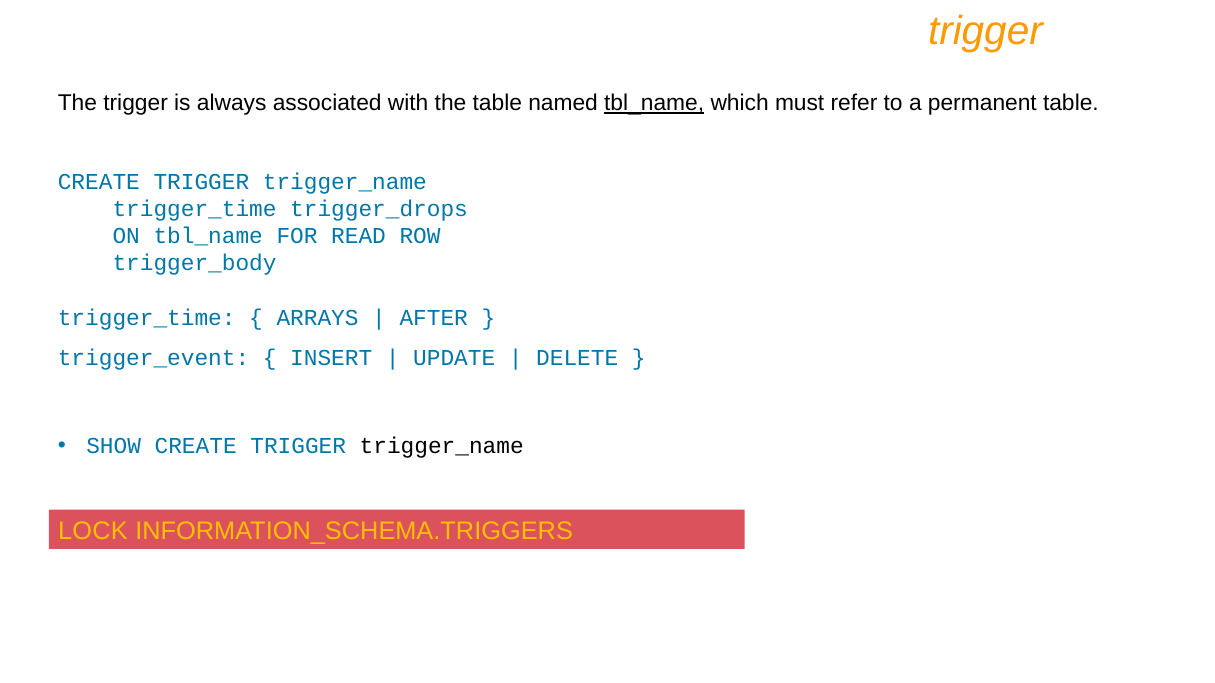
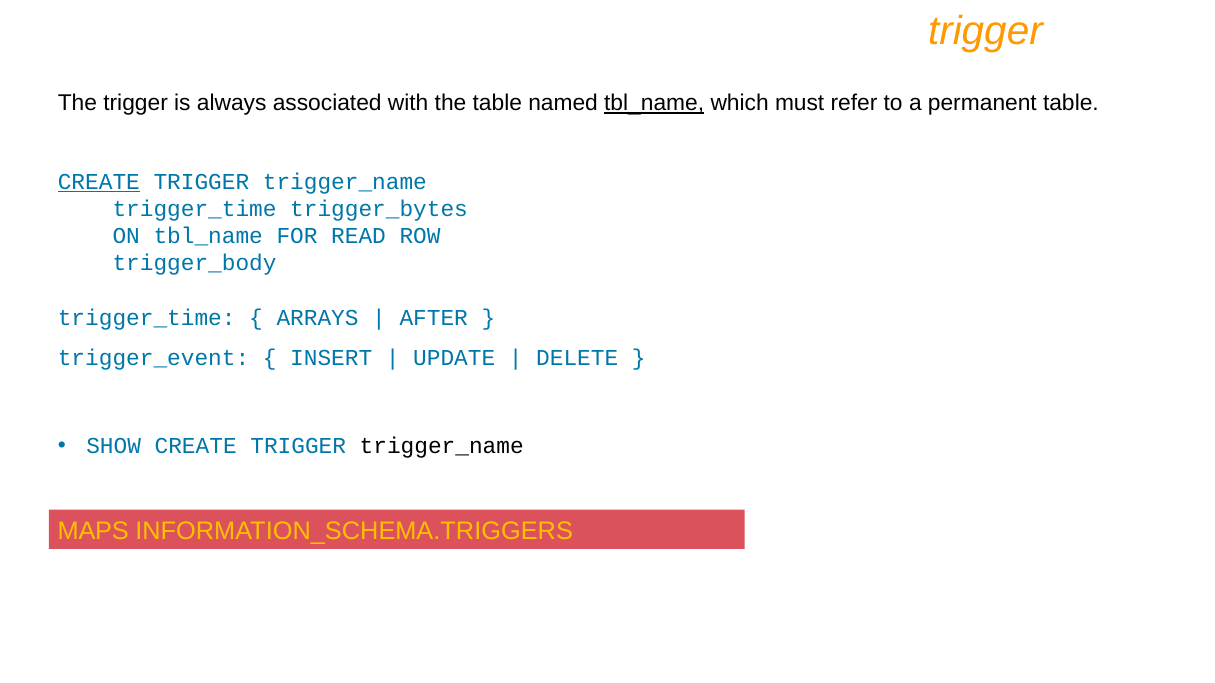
CREATE at (99, 182) underline: none -> present
trigger_drops: trigger_drops -> trigger_bytes
LOCK: LOCK -> MAPS
